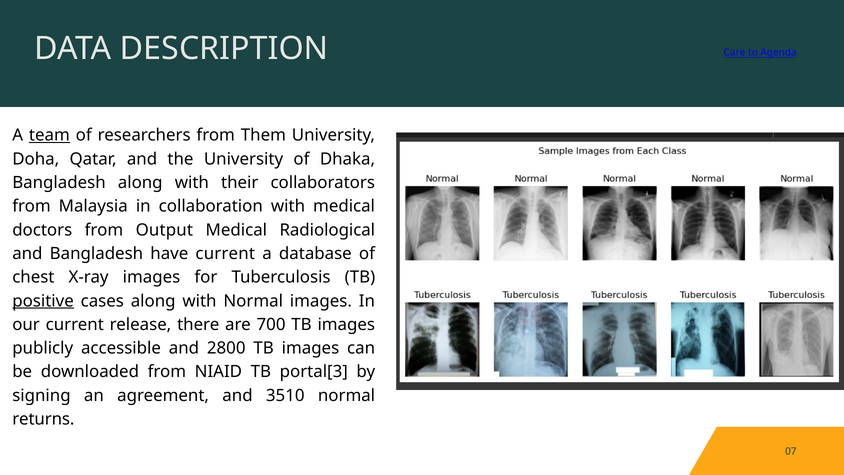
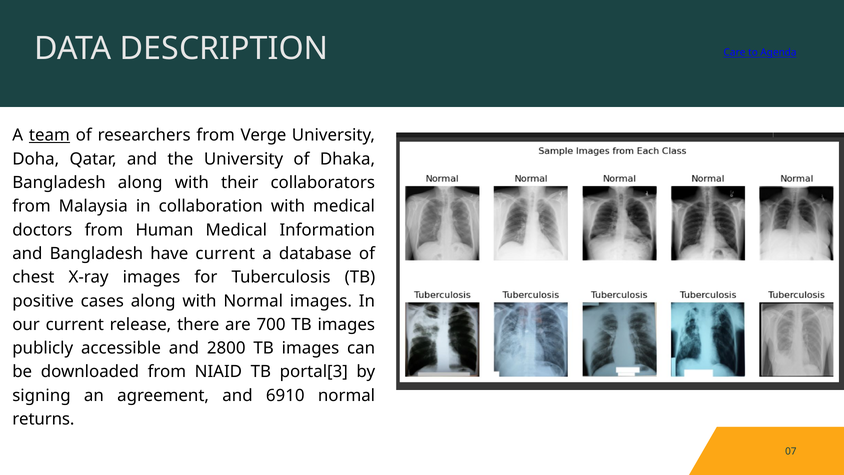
Them: Them -> Verge
Output: Output -> Human
Radiological: Radiological -> Information
positive underline: present -> none
3510: 3510 -> 6910
